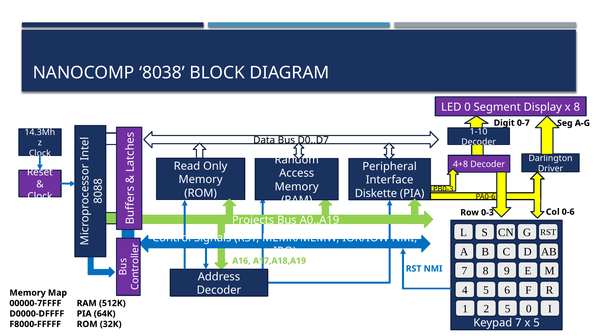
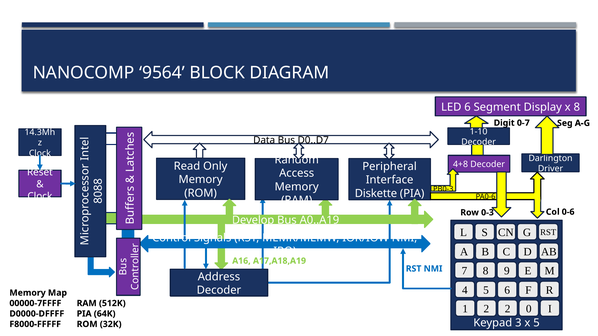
8038: 8038 -> 9564
LED 0: 0 -> 6
Projects: Projects -> Develop
2 5: 5 -> 2
Keypad 7: 7 -> 3
